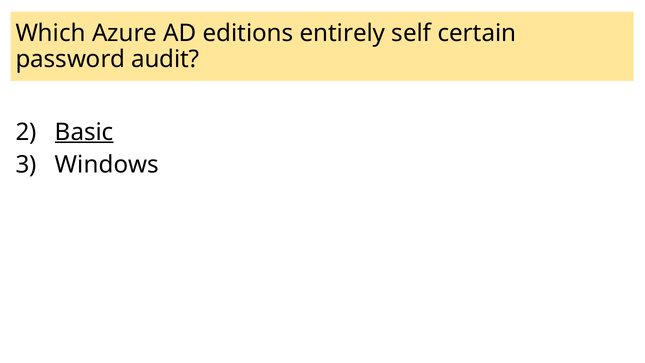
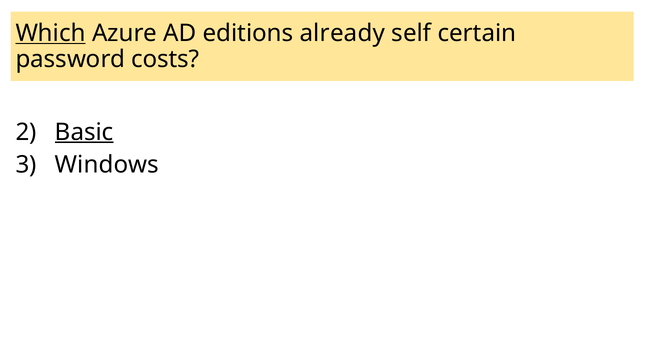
Which underline: none -> present
entirely: entirely -> already
audit: audit -> costs
